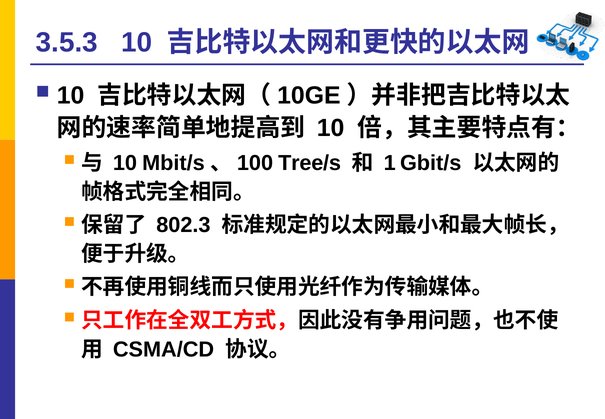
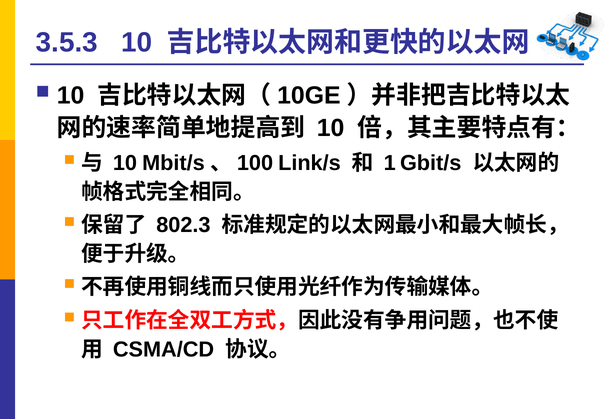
Tree/s: Tree/s -> Link/s
